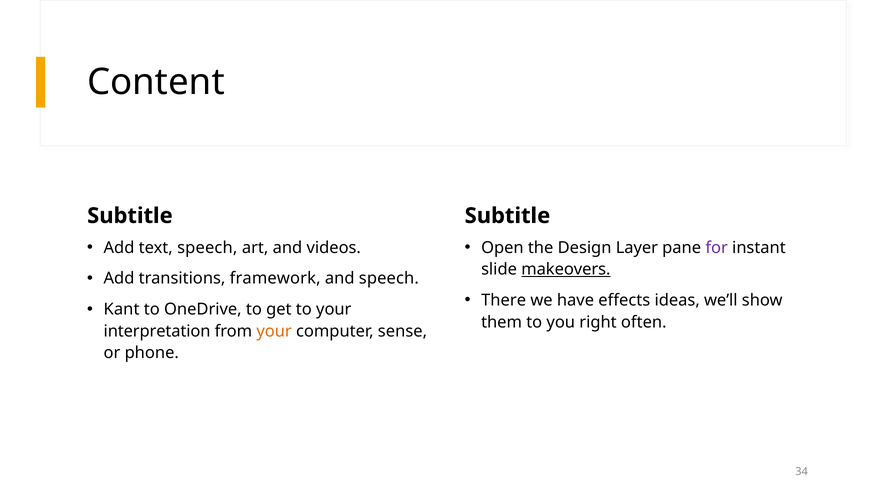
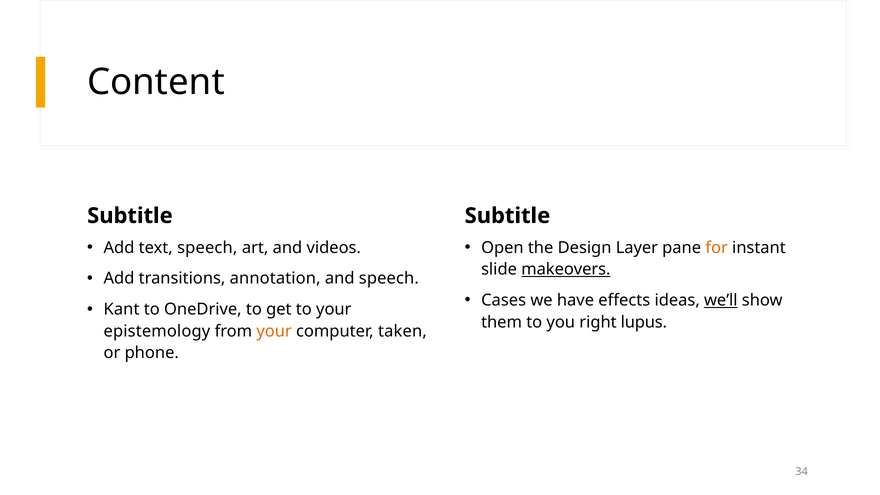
for colour: purple -> orange
framework: framework -> annotation
There: There -> Cases
we’ll underline: none -> present
often: often -> lupus
interpretation: interpretation -> epistemology
sense: sense -> taken
